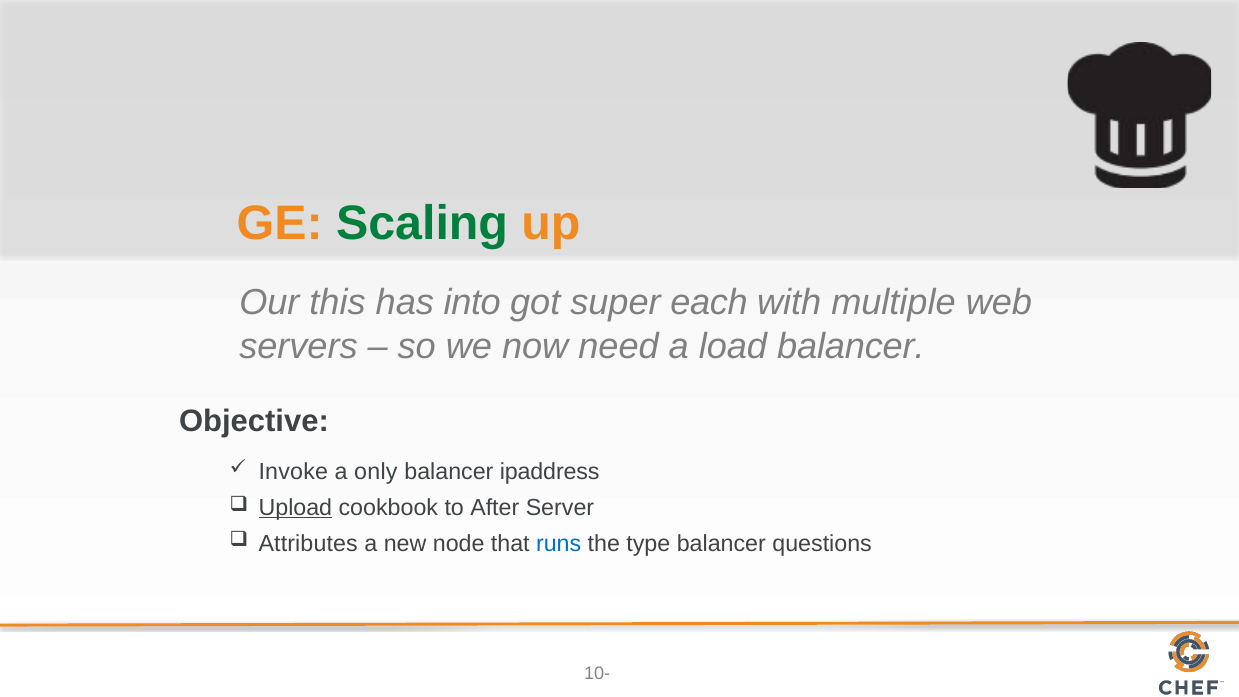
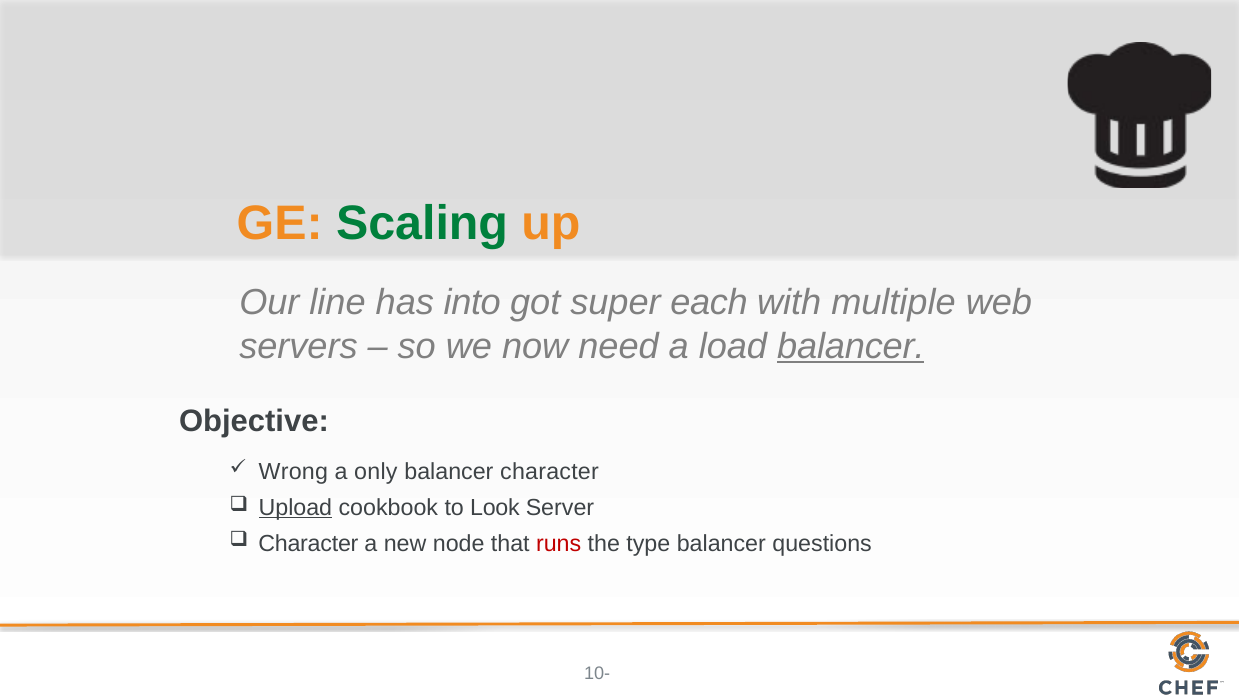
this: this -> line
balancer at (851, 346) underline: none -> present
Invoke: Invoke -> Wrong
balancer ipaddress: ipaddress -> character
After: After -> Look
Attributes at (308, 543): Attributes -> Character
runs colour: blue -> red
